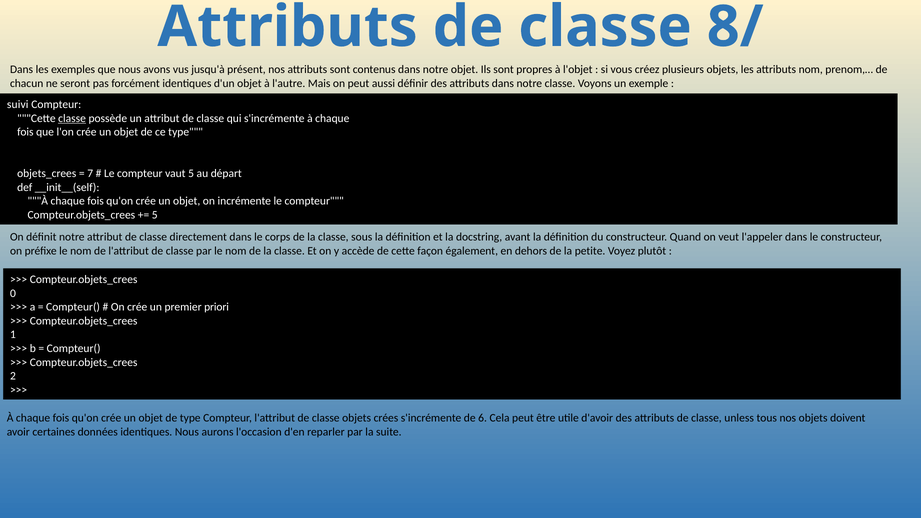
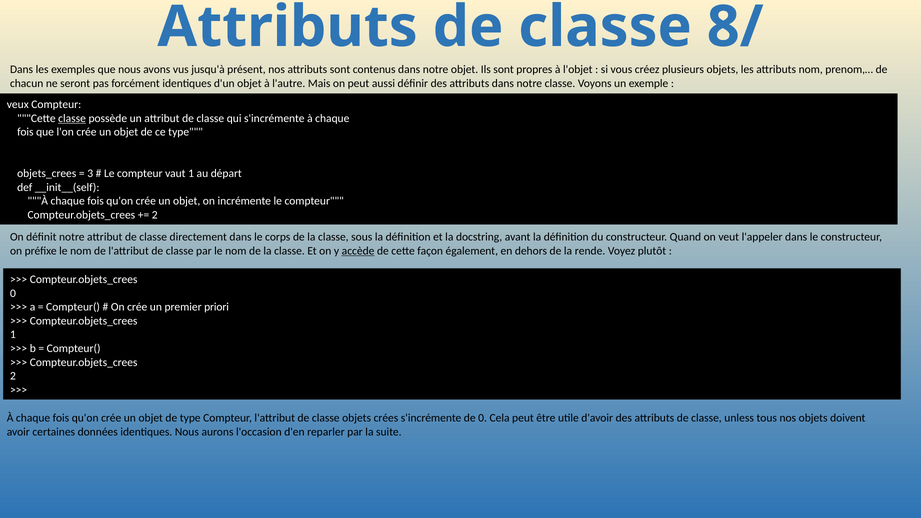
suivi: suivi -> veux
7: 7 -> 3
vaut 5: 5 -> 1
5 at (155, 215): 5 -> 2
accède underline: none -> present
petite: petite -> rende
de 6: 6 -> 0
